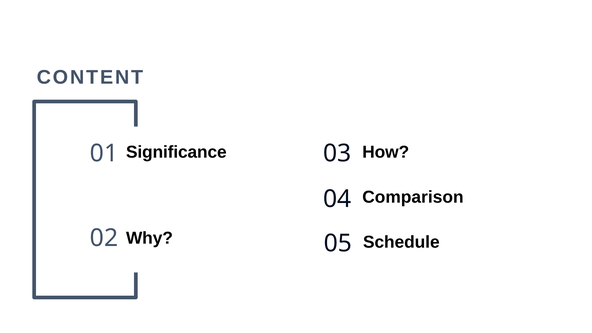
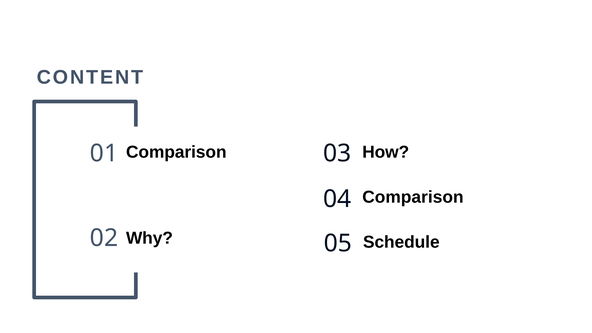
01 Significance: Significance -> Comparison
